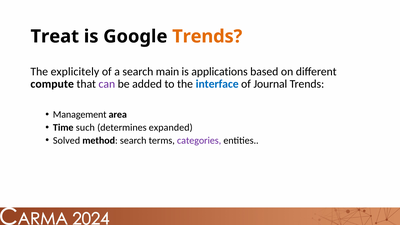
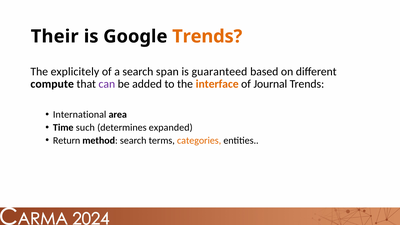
Treat: Treat -> Their
main: main -> span
applications: applications -> guaranteed
interface colour: blue -> orange
Management: Management -> International
Solved: Solved -> Return
categories colour: purple -> orange
